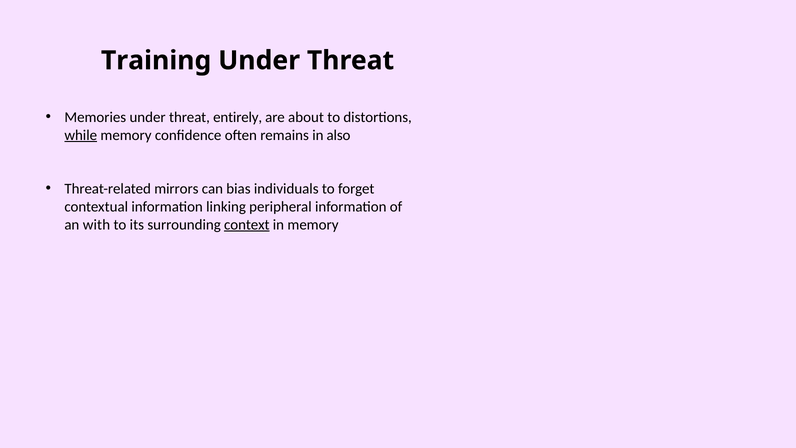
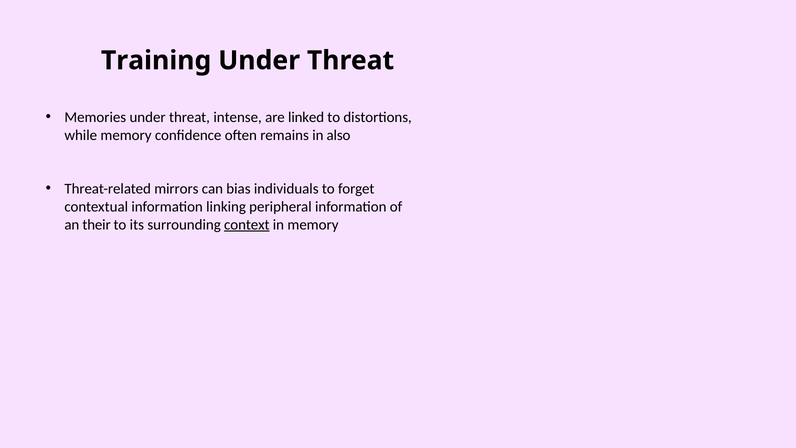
entirely: entirely -> intense
about: about -> linked
while underline: present -> none
with: with -> their
